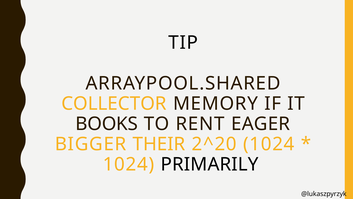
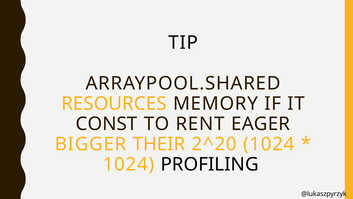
COLLECTOR: COLLECTOR -> RESOURCES
BOOKS: BOOKS -> CONST
PRIMARILY: PRIMARILY -> PROFILING
